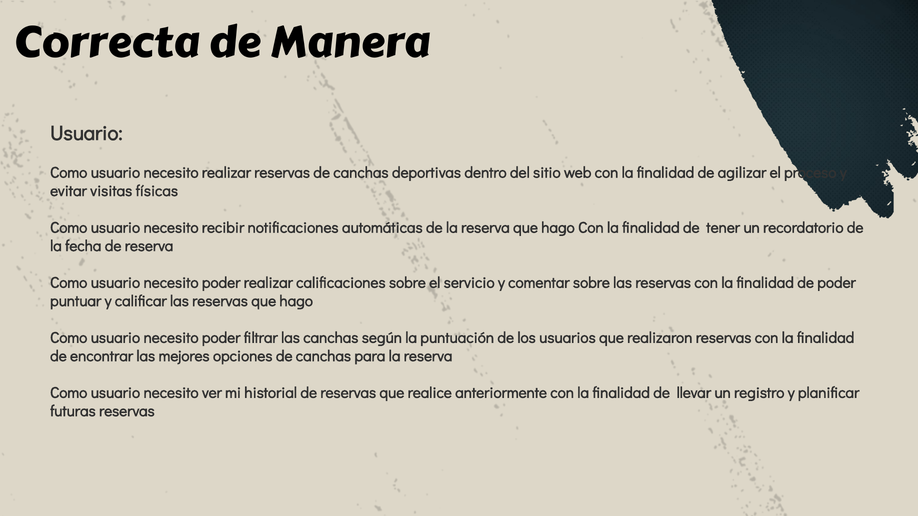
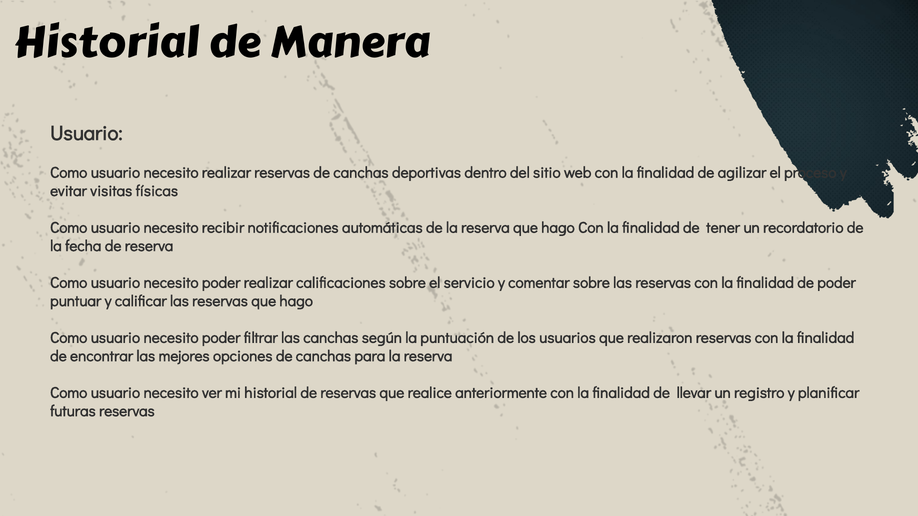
Correcta at (107, 43): Correcta -> Historial
